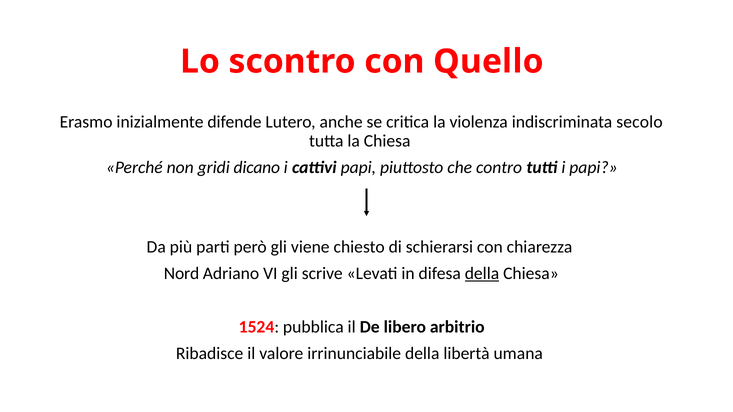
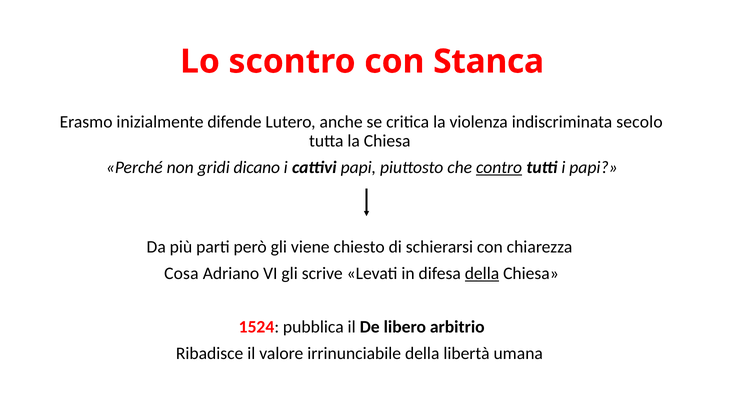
Quello: Quello -> Stanca
contro underline: none -> present
Nord: Nord -> Cosa
